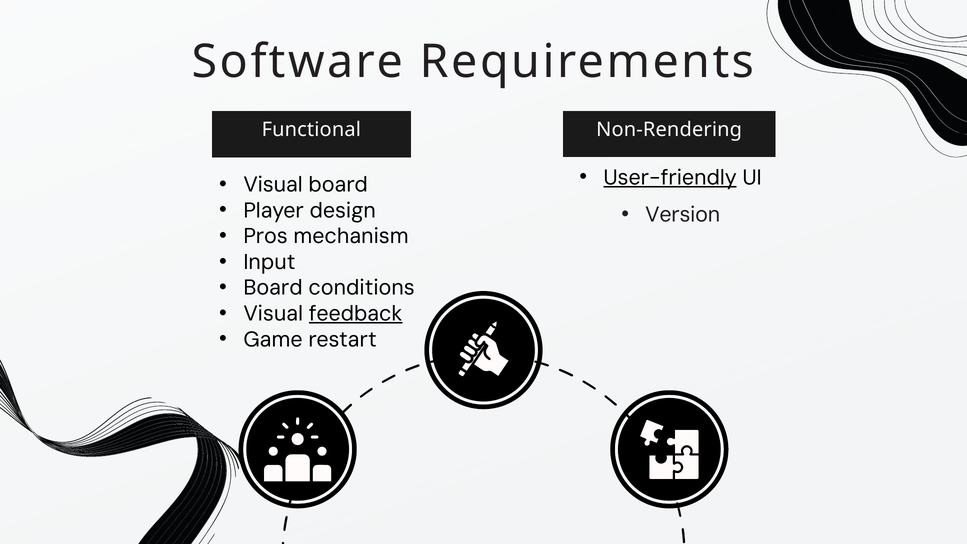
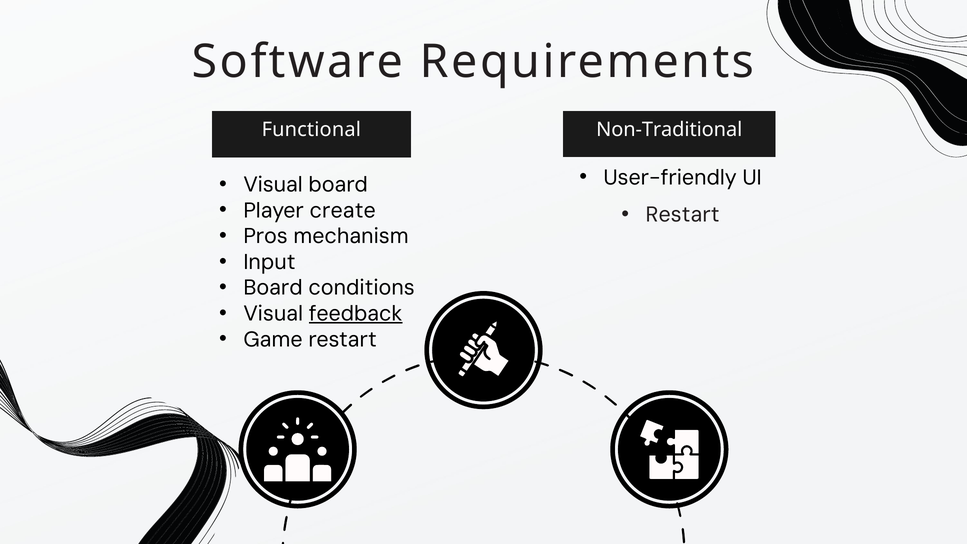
Non-Rendering: Non-Rendering -> Non-Traditional
User-friendly underline: present -> none
design: design -> create
Version at (683, 215): Version -> Restart
